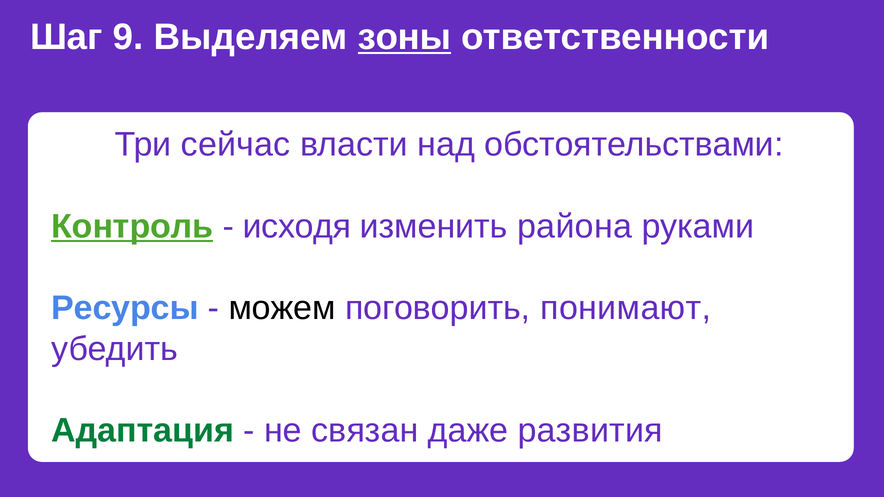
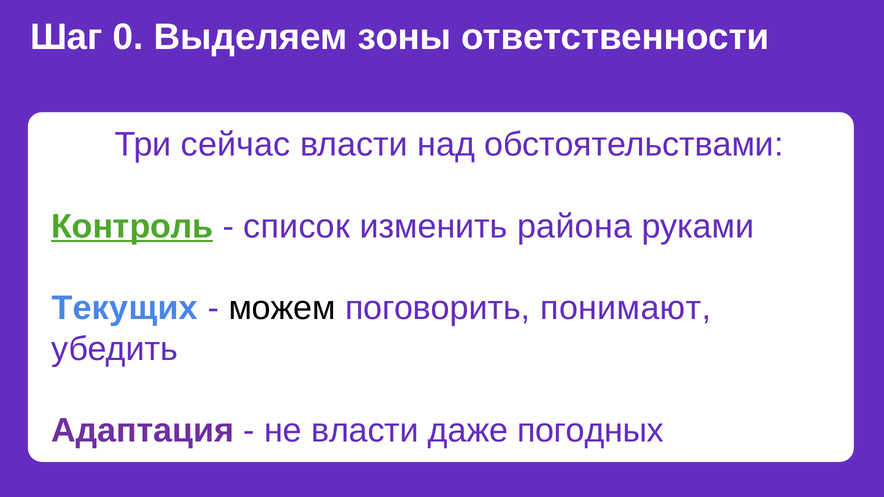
9: 9 -> 0
зоны underline: present -> none
исходя: исходя -> список
Ресурсы: Ресурсы -> Текущих
Адаптация colour: green -> purple
не связан: связан -> власти
развития: развития -> погодных
